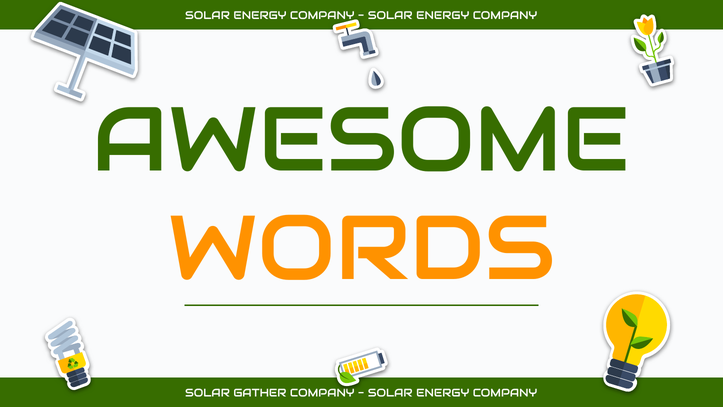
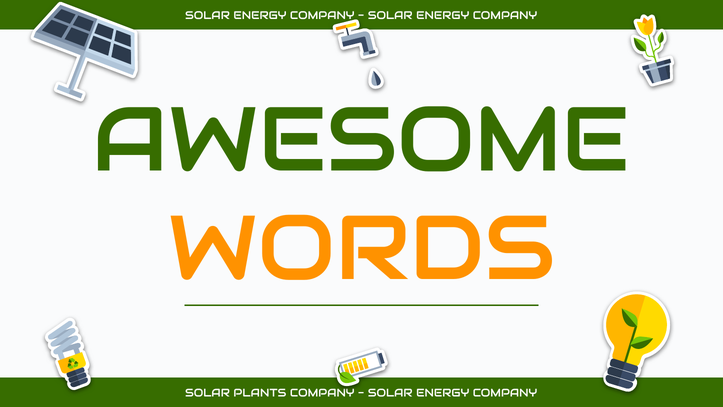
GATHER: GATHER -> PLANTS
